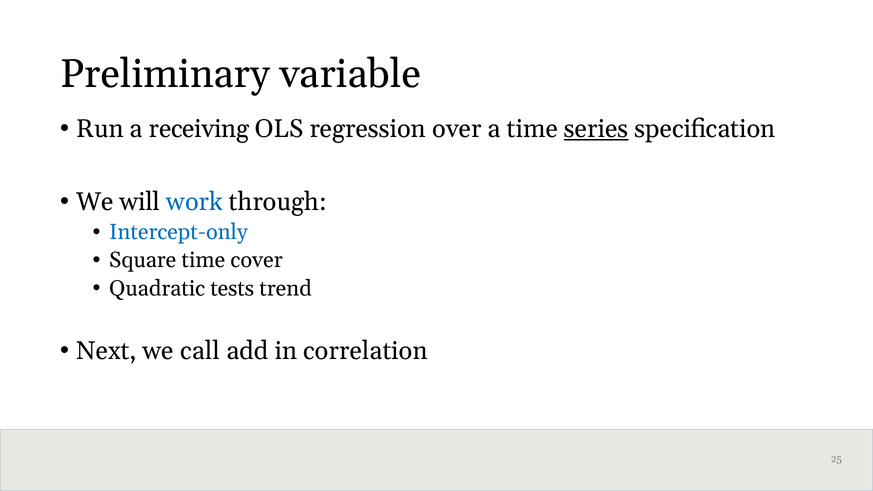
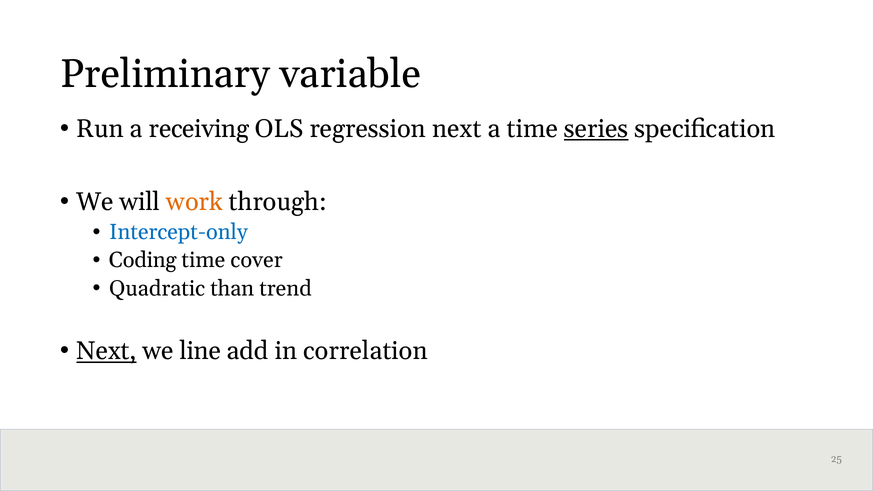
regression over: over -> next
work colour: blue -> orange
Square: Square -> Coding
tests: tests -> than
Next at (106, 351) underline: none -> present
call: call -> line
